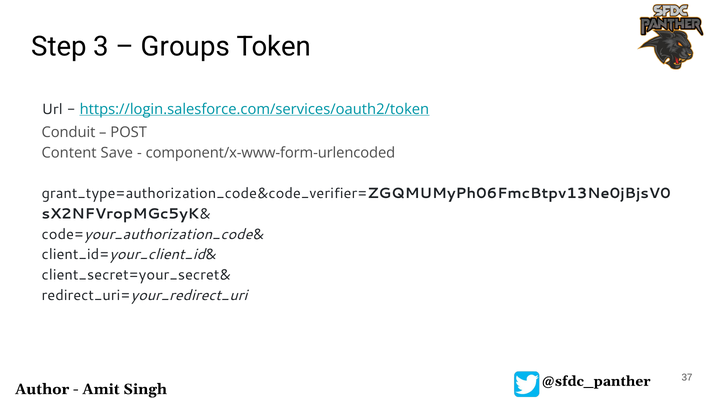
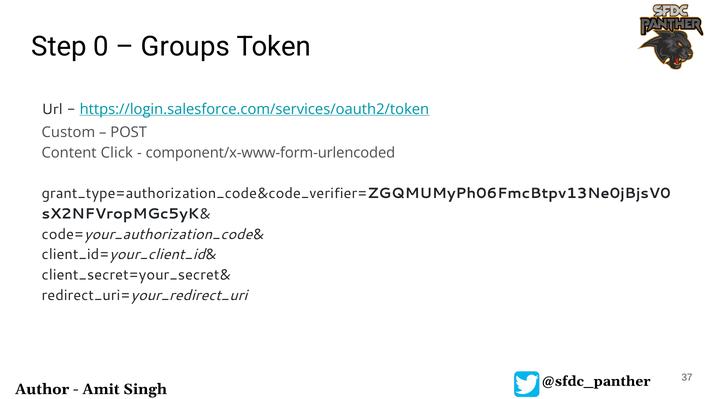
3: 3 -> 0
Conduit: Conduit -> Custom
Save: Save -> Click
